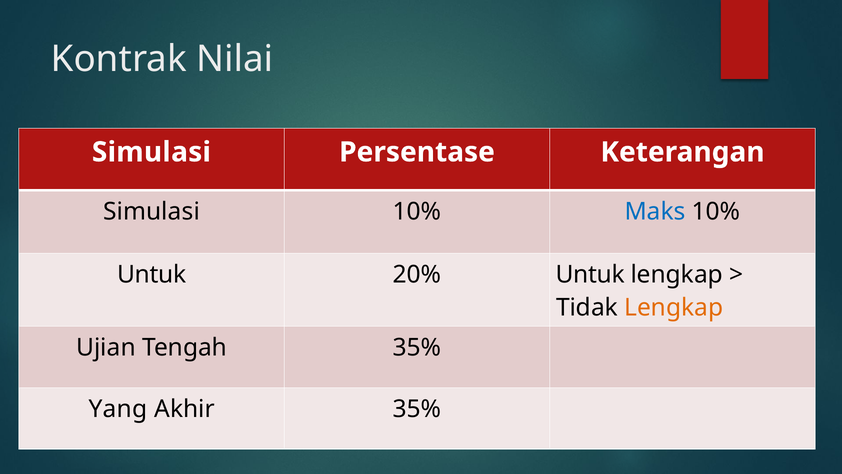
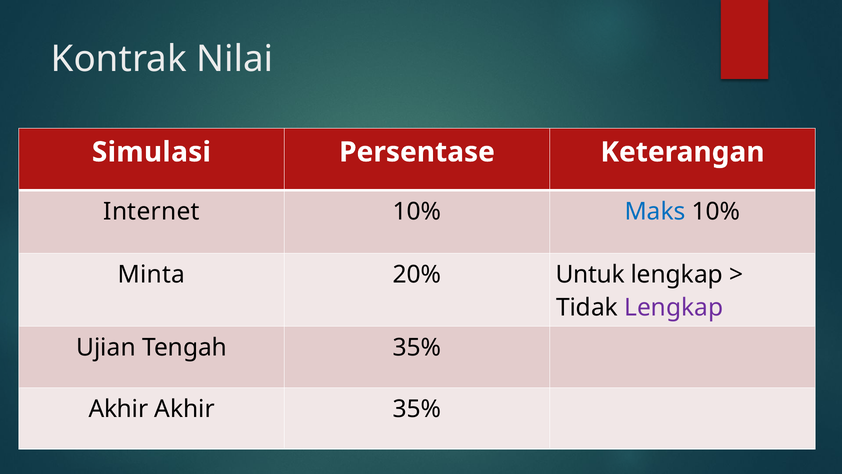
Simulasi at (152, 211): Simulasi -> Internet
Untuk at (152, 274): Untuk -> Minta
Lengkap at (674, 308) colour: orange -> purple
Yang at (118, 409): Yang -> Akhir
